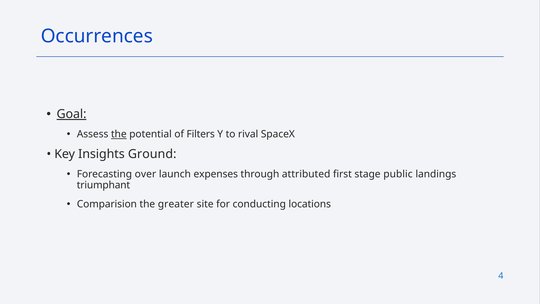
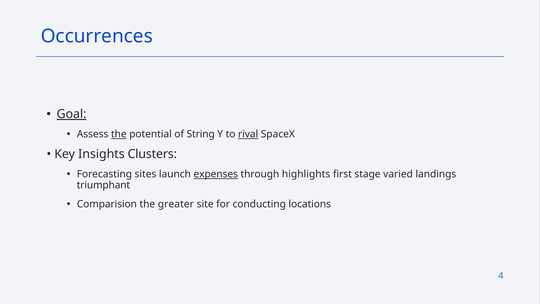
Filters: Filters -> String
rival underline: none -> present
Ground: Ground -> Clusters
over: over -> sites
expenses underline: none -> present
attributed: attributed -> highlights
public: public -> varied
